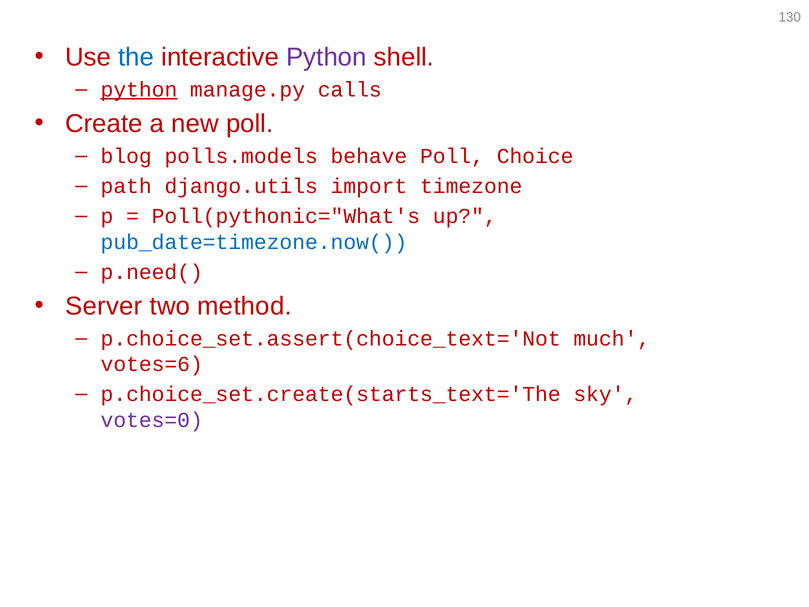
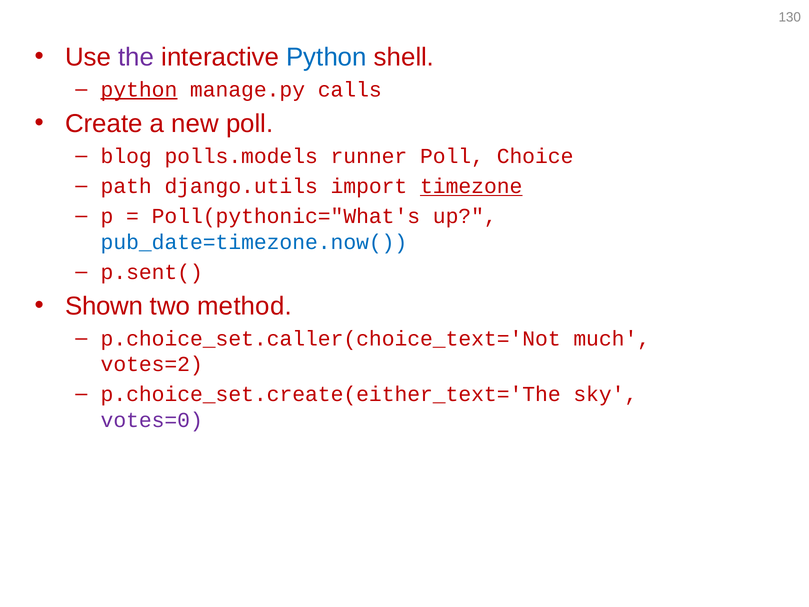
the colour: blue -> purple
Python at (326, 57) colour: purple -> blue
behave: behave -> runner
timezone underline: none -> present
p.need(: p.need( -> p.sent(
Server: Server -> Shown
p.choice_set.assert(choice_text='Not: p.choice_set.assert(choice_text='Not -> p.choice_set.caller(choice_text='Not
votes=6: votes=6 -> votes=2
p.choice_set.create(starts_text='The: p.choice_set.create(starts_text='The -> p.choice_set.create(either_text='The
